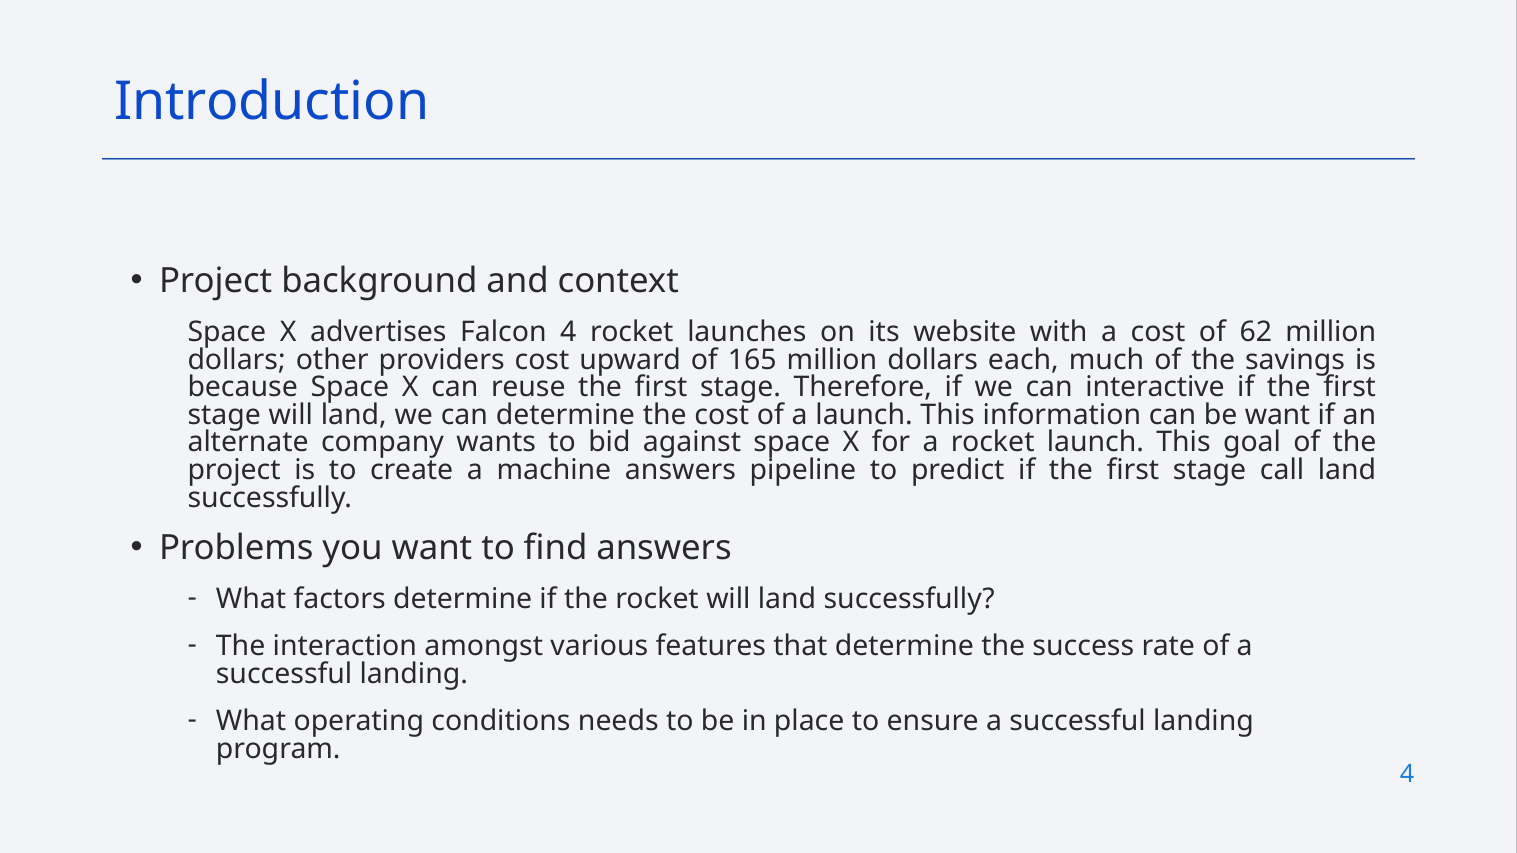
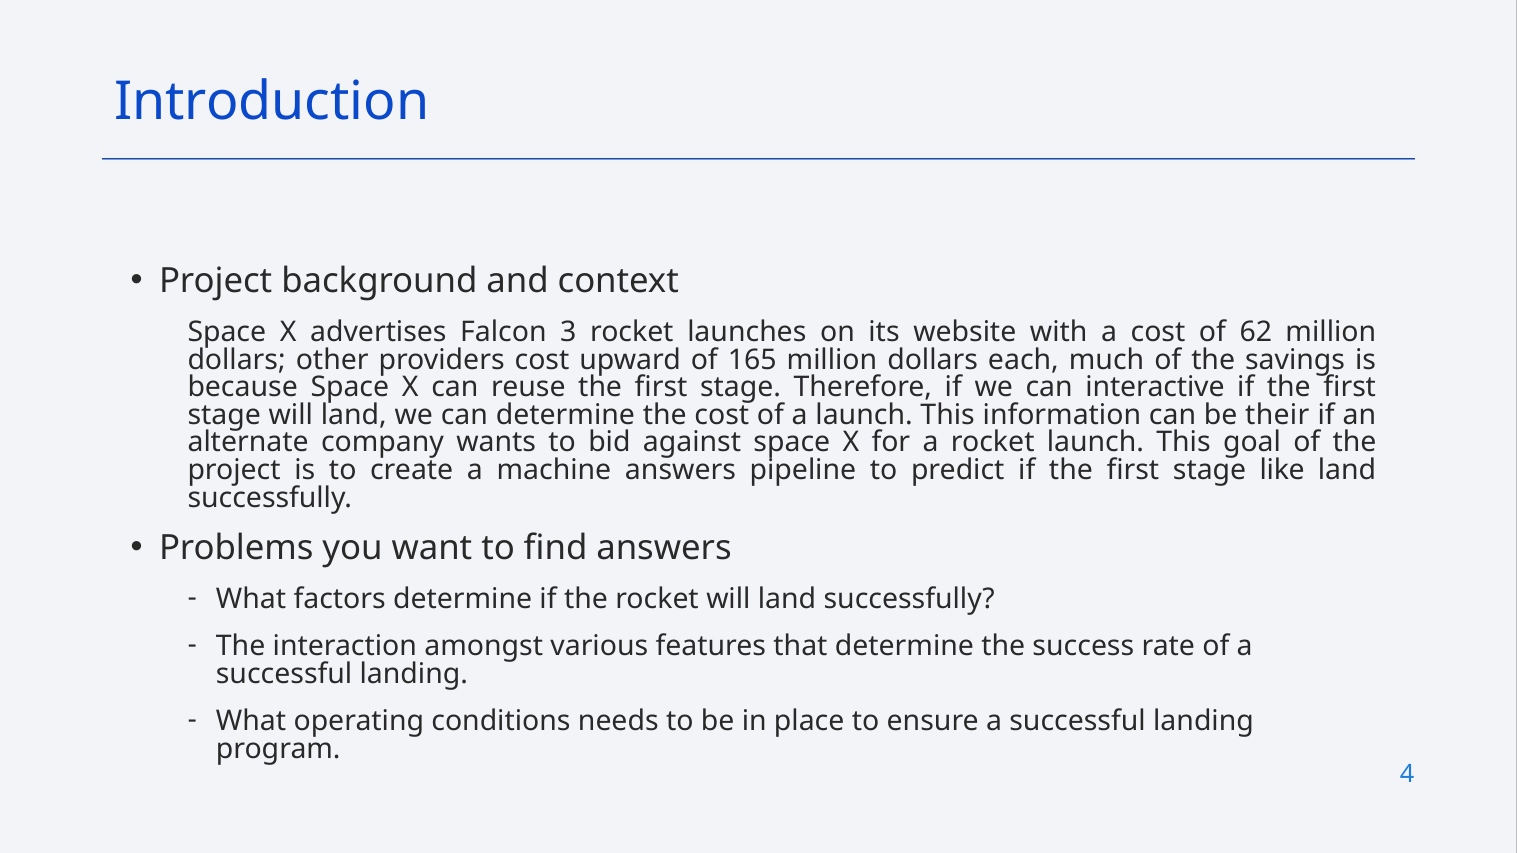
Falcon 4: 4 -> 3
be want: want -> their
call: call -> like
